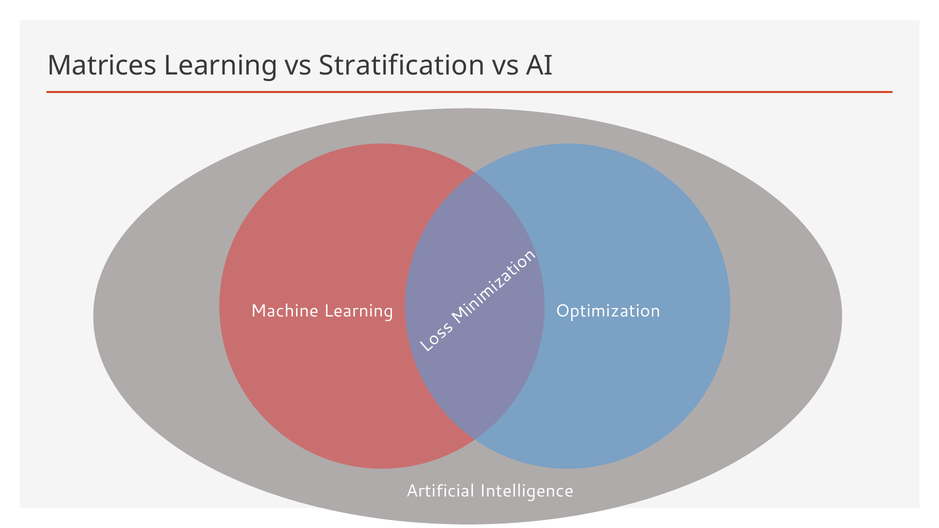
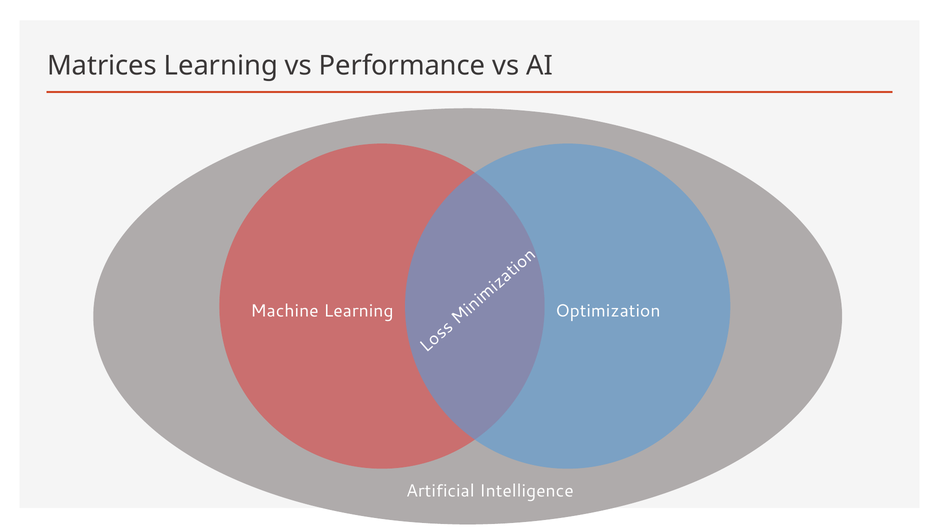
Stratification: Stratification -> Performance
